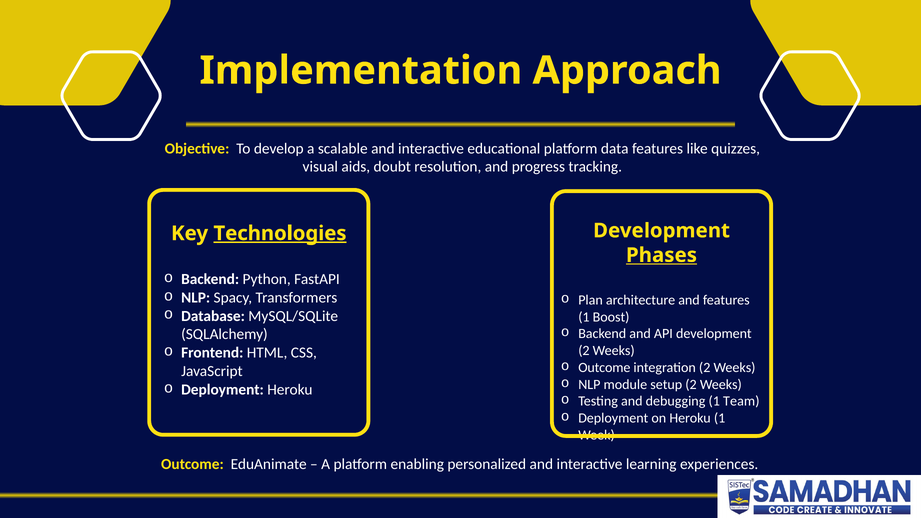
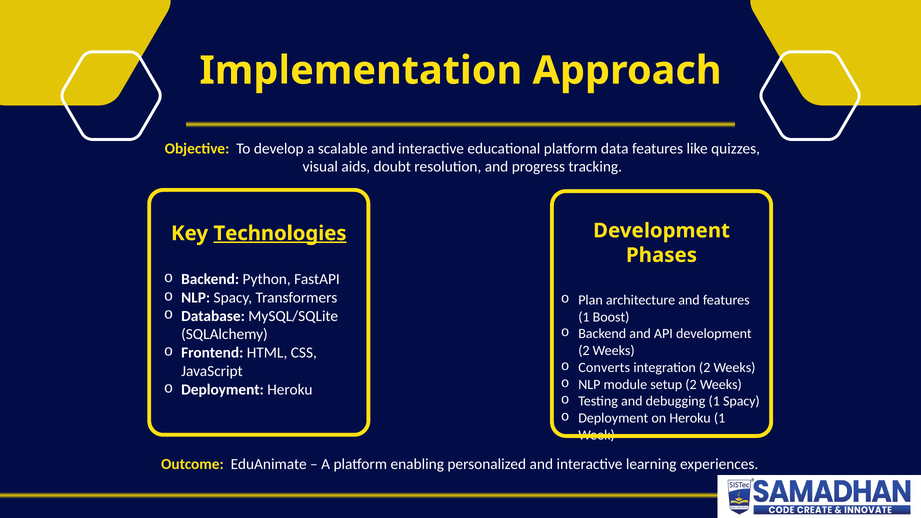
Phases underline: present -> none
Outcome at (604, 368): Outcome -> Converts
1 Team: Team -> Spacy
